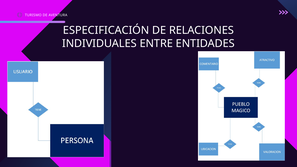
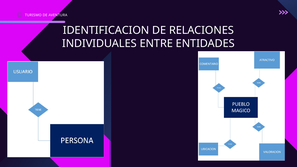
ESPECIFICACIÓN: ESPECIFICACIÓN -> IDENTIFICACION
